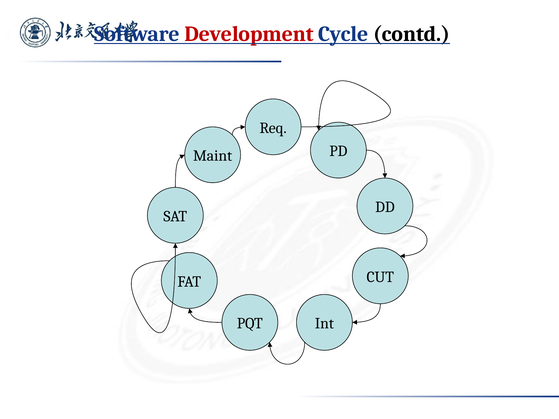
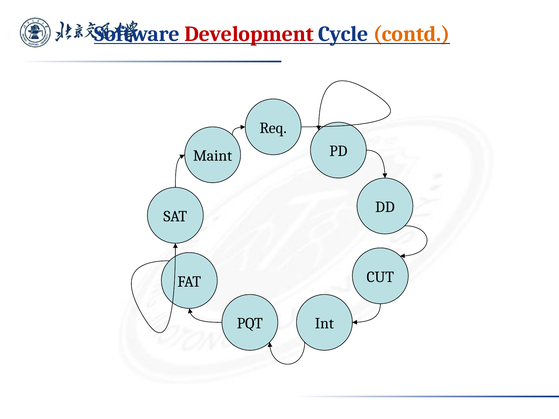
contd colour: black -> orange
